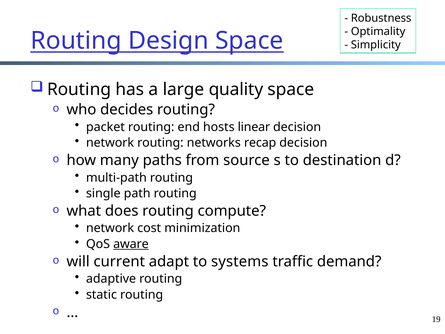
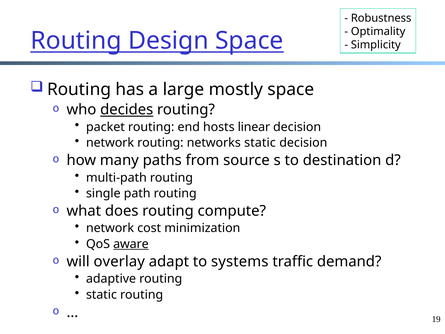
quality: quality -> mostly
decides underline: none -> present
networks recap: recap -> static
current: current -> overlay
